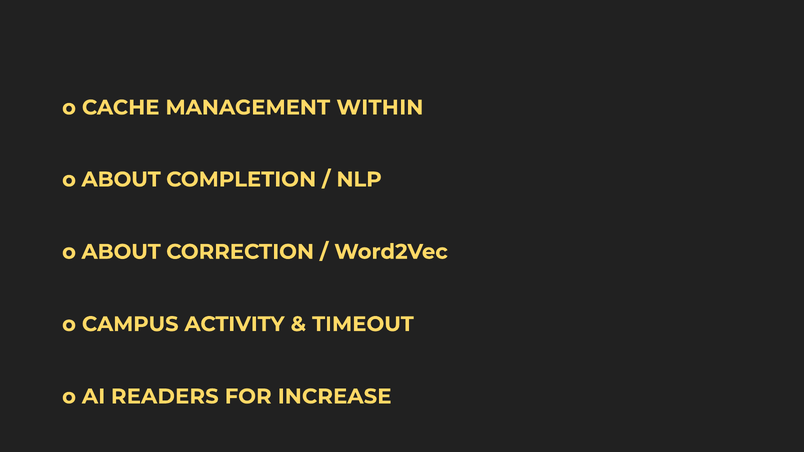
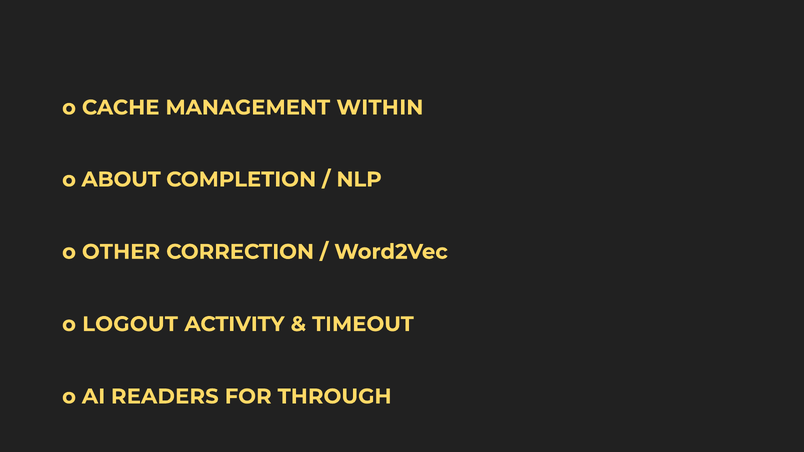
ABOUT at (121, 252): ABOUT -> OTHER
CAMPUS: CAMPUS -> LOGOUT
INCREASE: INCREASE -> THROUGH
